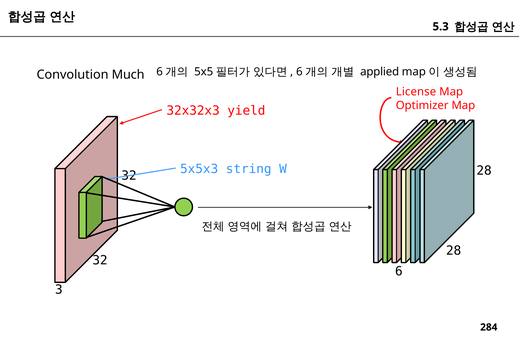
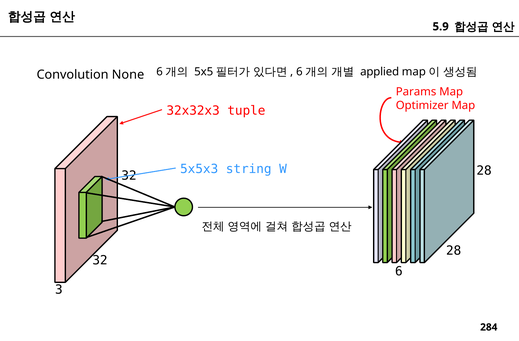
5.3: 5.3 -> 5.9
Much: Much -> None
License: License -> Params
yield: yield -> tuple
